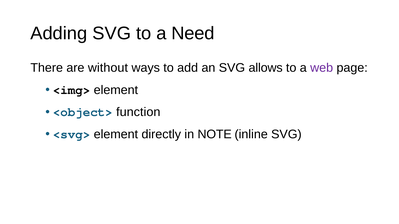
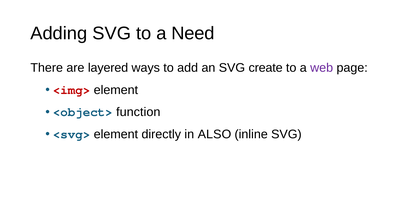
without: without -> layered
allows: allows -> create
<img> colour: black -> red
NOTE: NOTE -> ALSO
